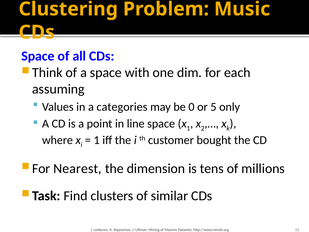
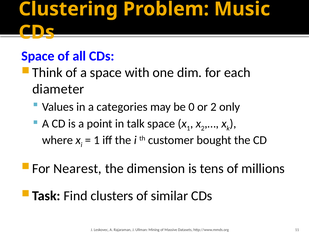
assuming: assuming -> diameter
or 5: 5 -> 2
line: line -> talk
